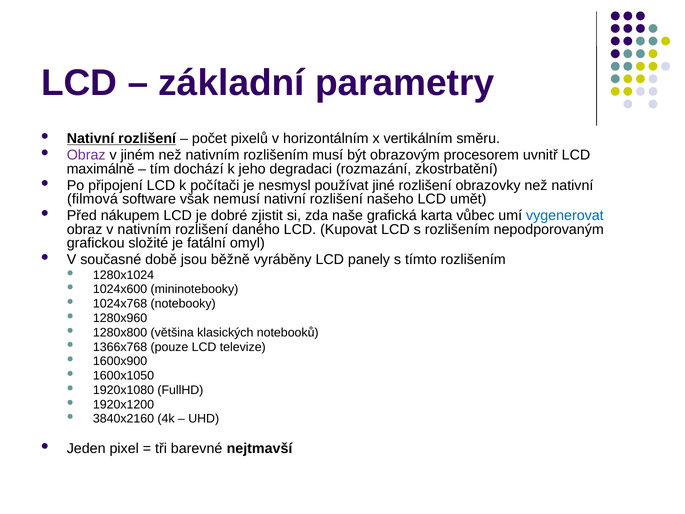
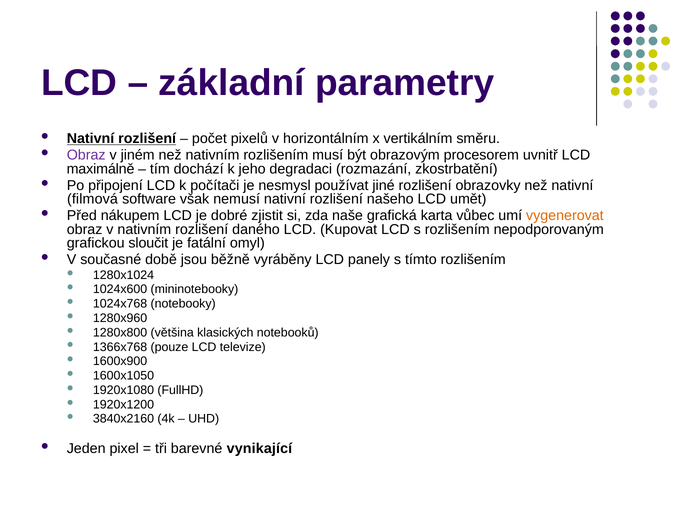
vygenerovat colour: blue -> orange
složité: složité -> sloučit
nejtmavší: nejtmavší -> vynikající
